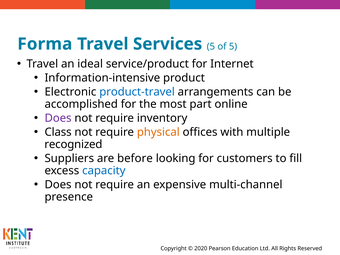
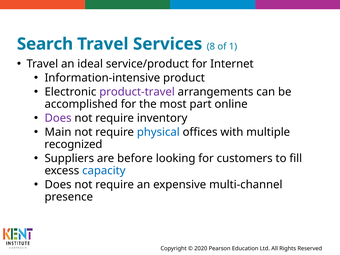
Forma: Forma -> Search
Services 5: 5 -> 8
of 5: 5 -> 1
product-travel colour: blue -> purple
Class: Class -> Main
physical colour: orange -> blue
